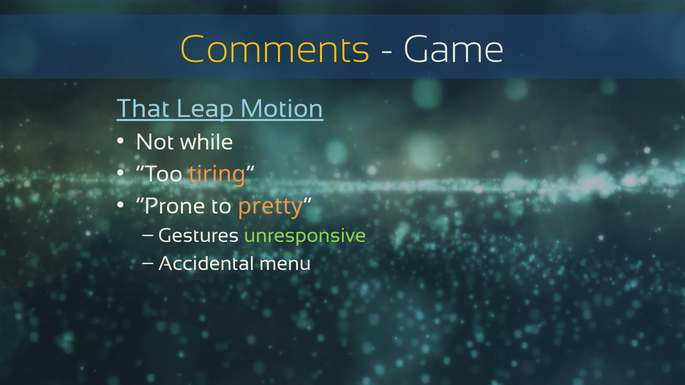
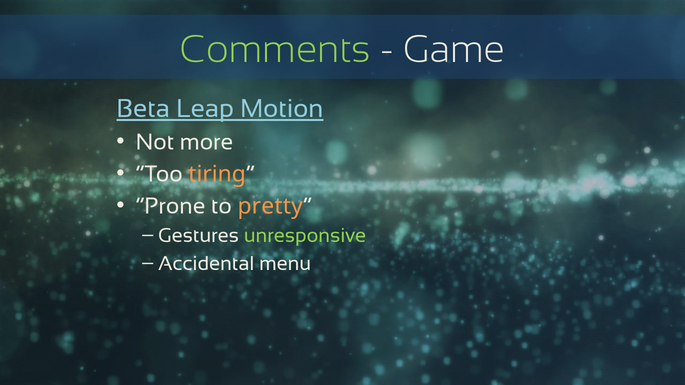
Comments colour: yellow -> light green
That: That -> Beta
while: while -> more
